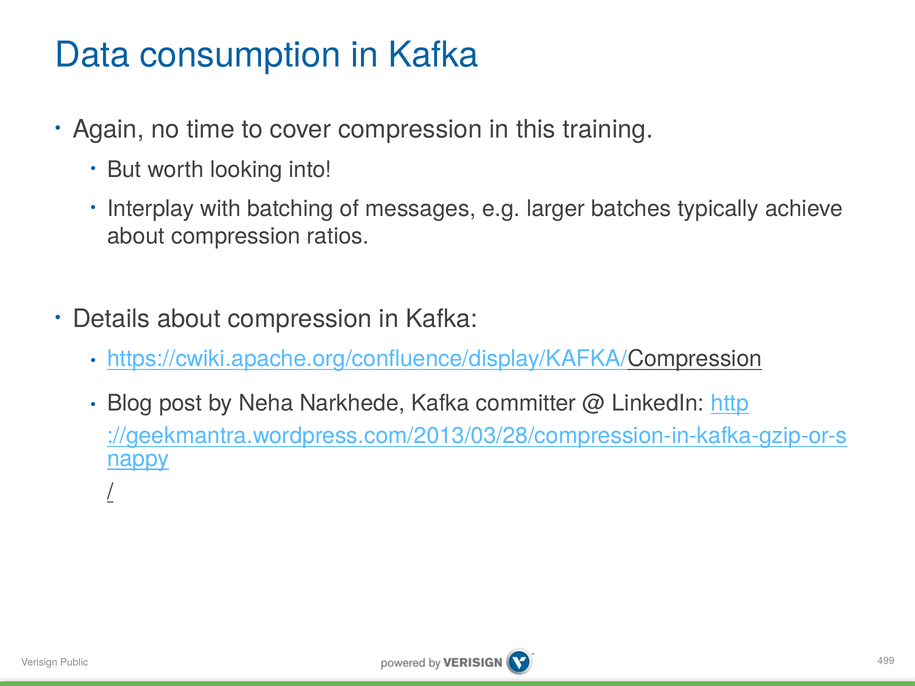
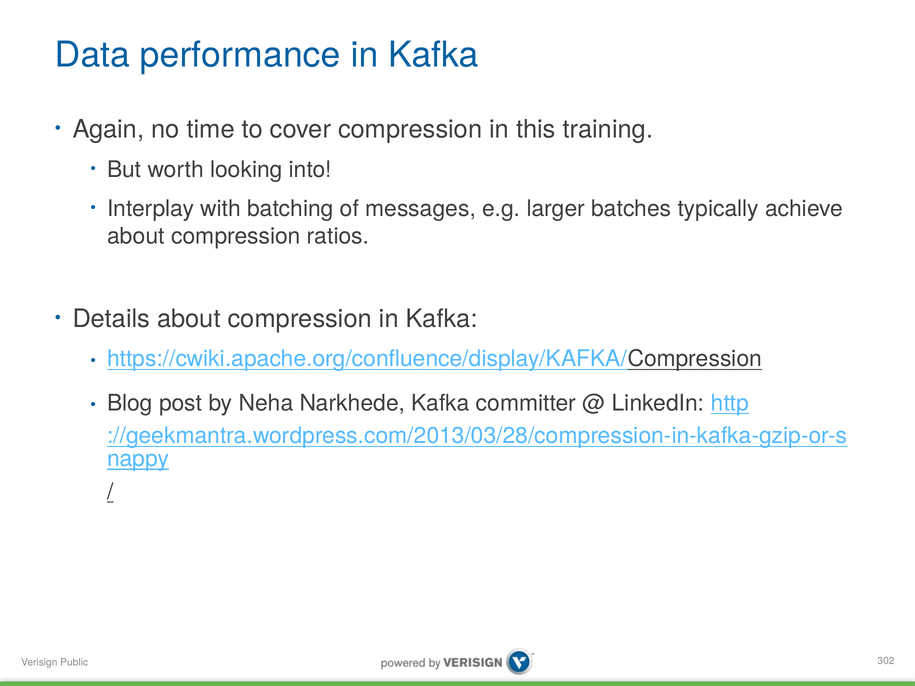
consumption: consumption -> performance
499: 499 -> 302
